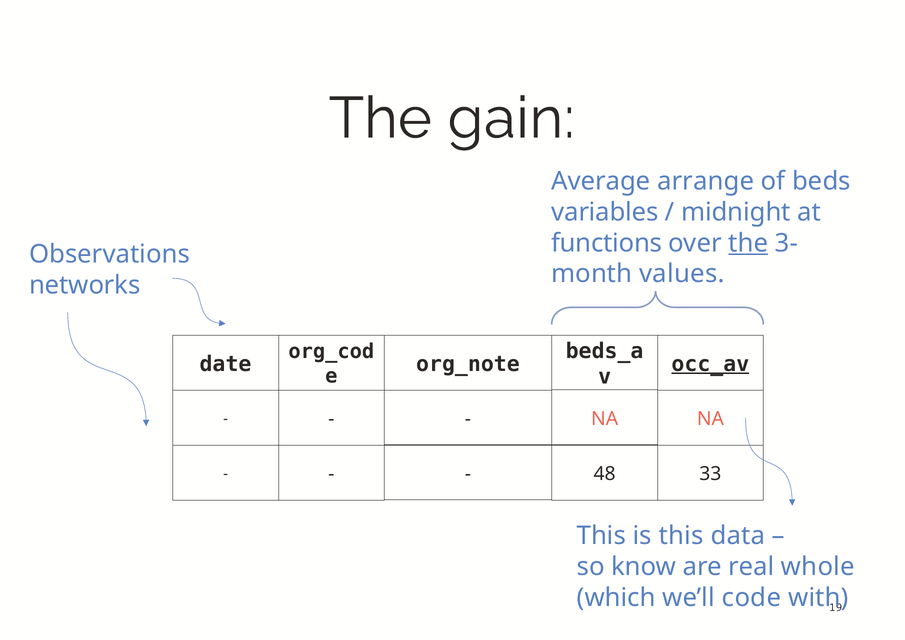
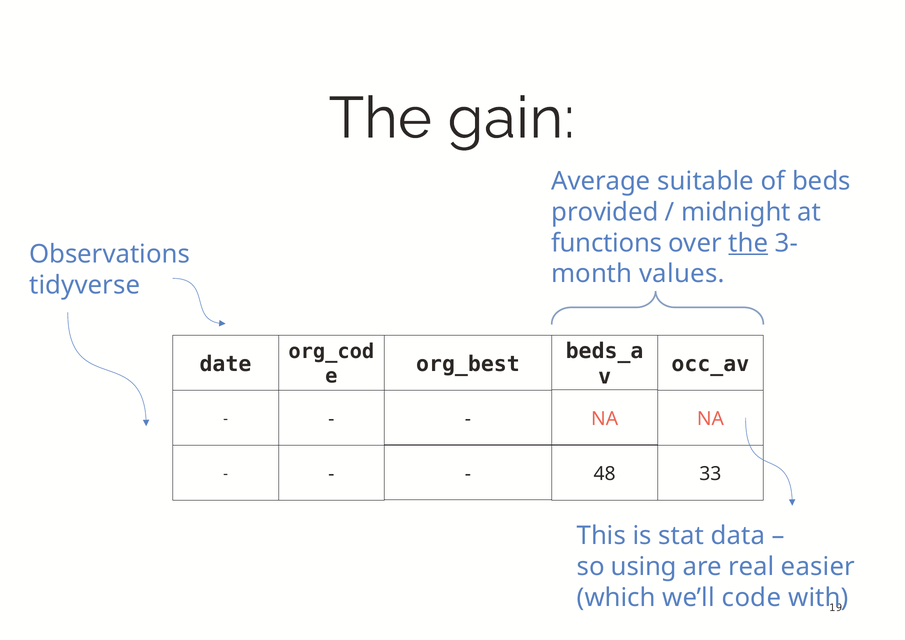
arrange: arrange -> suitable
variables: variables -> provided
networks: networks -> tidyverse
occ_av underline: present -> none
org_note: org_note -> org_best
is this: this -> stat
know: know -> using
whole: whole -> easier
